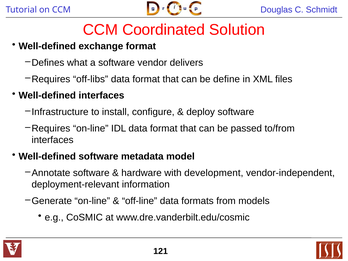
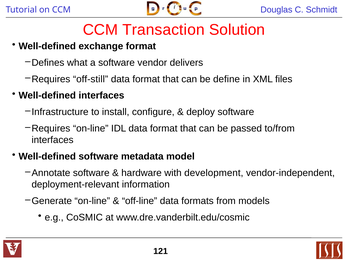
Coordinated: Coordinated -> Transaction
off-libs: off-libs -> off-still
